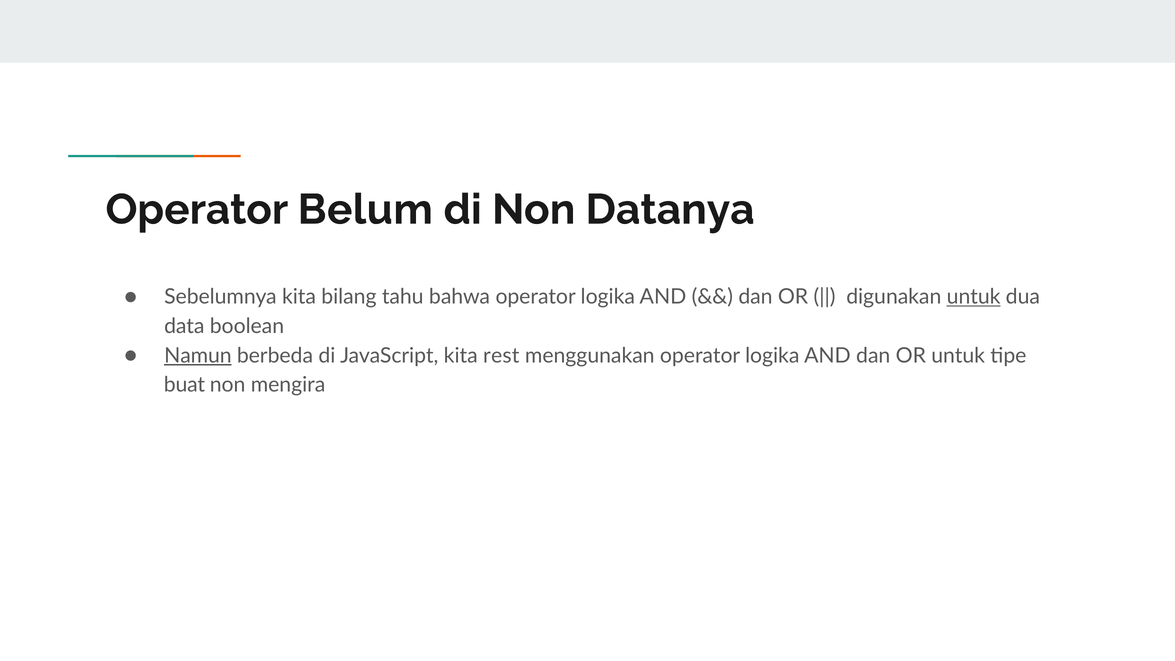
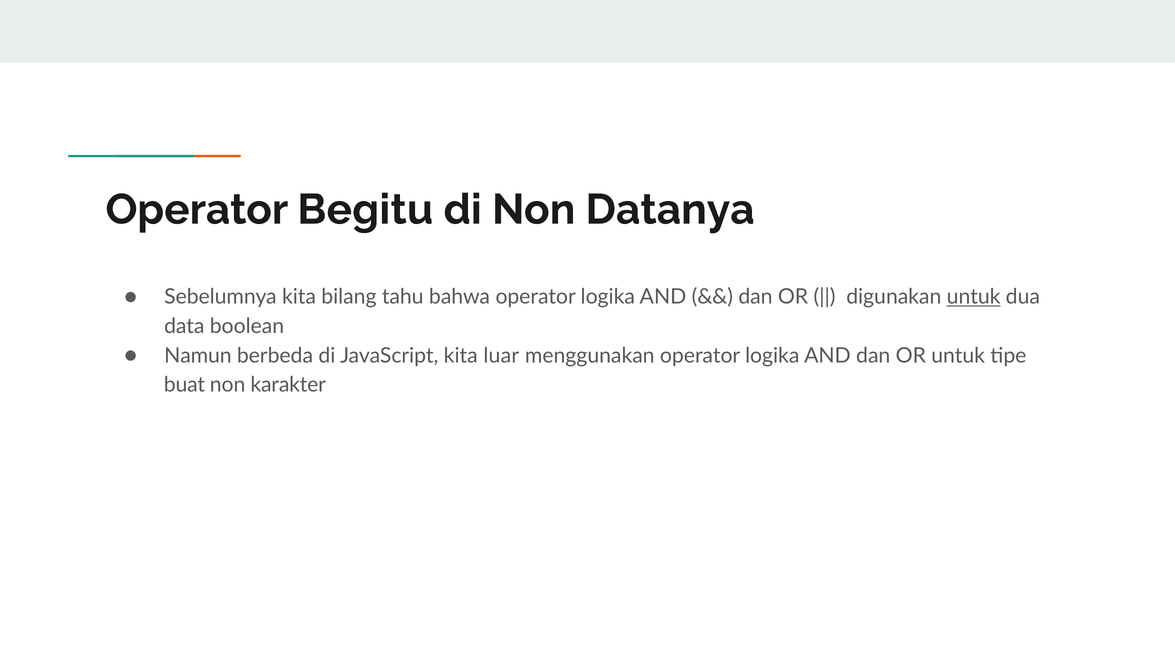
Belum: Belum -> Begitu
Namun underline: present -> none
rest: rest -> luar
mengira: mengira -> karakter
